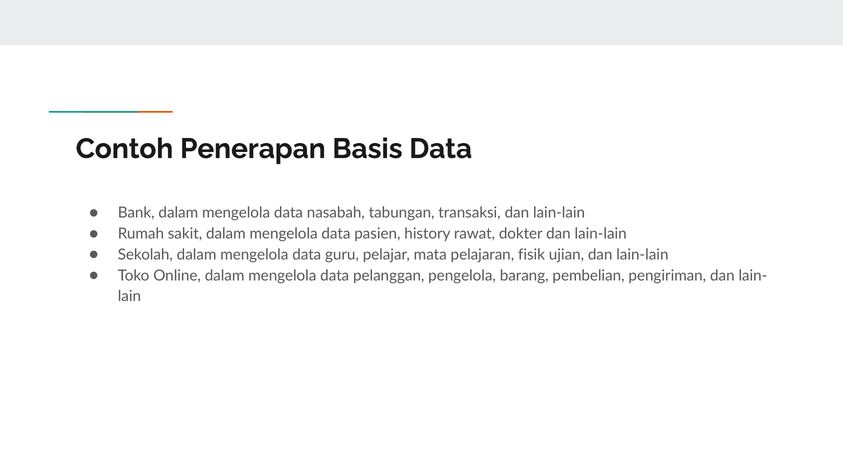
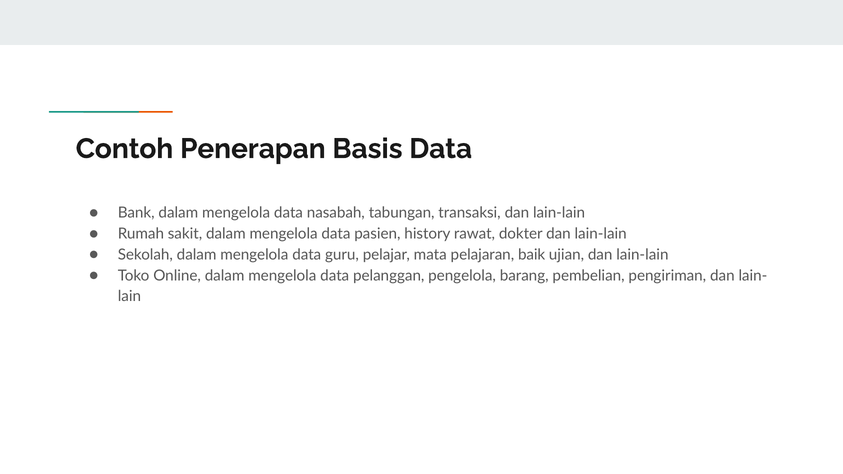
fisik: fisik -> baik
